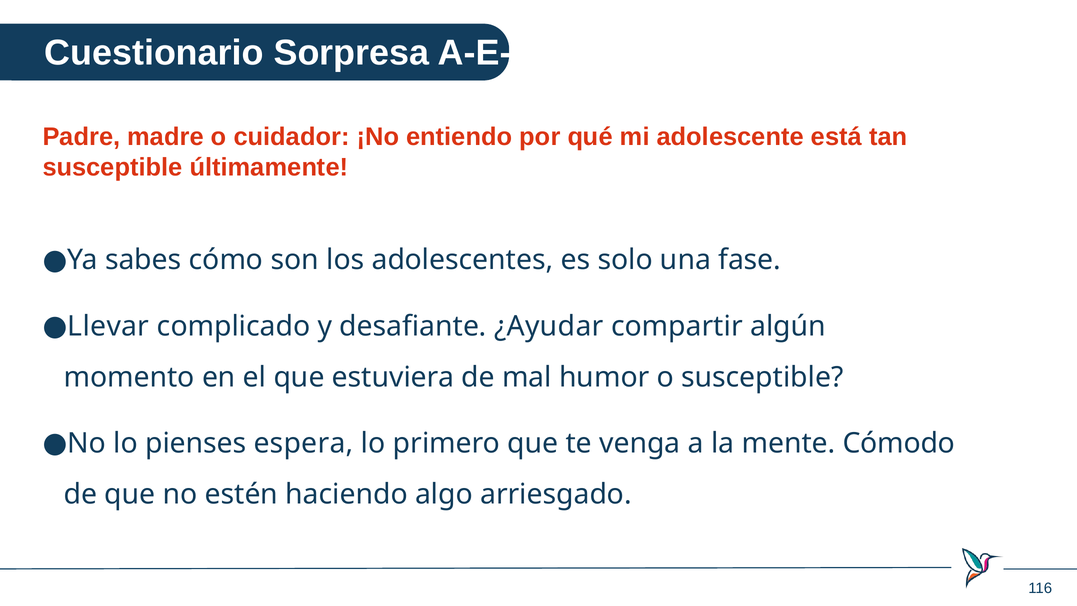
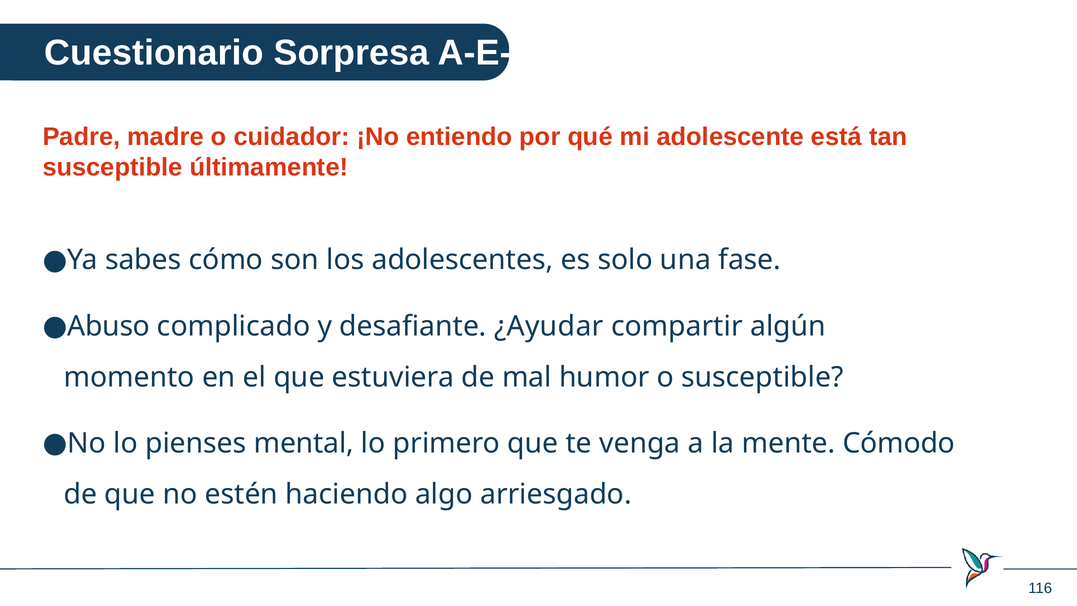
Llevar: Llevar -> Abuso
espera: espera -> mental
